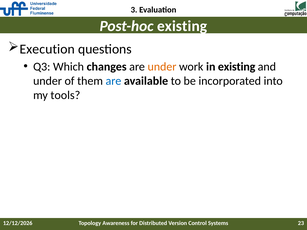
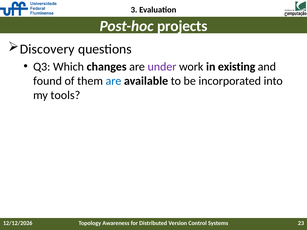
Post-hoc existing: existing -> projects
Execution: Execution -> Discovery
under at (162, 67) colour: orange -> purple
under at (48, 81): under -> found
